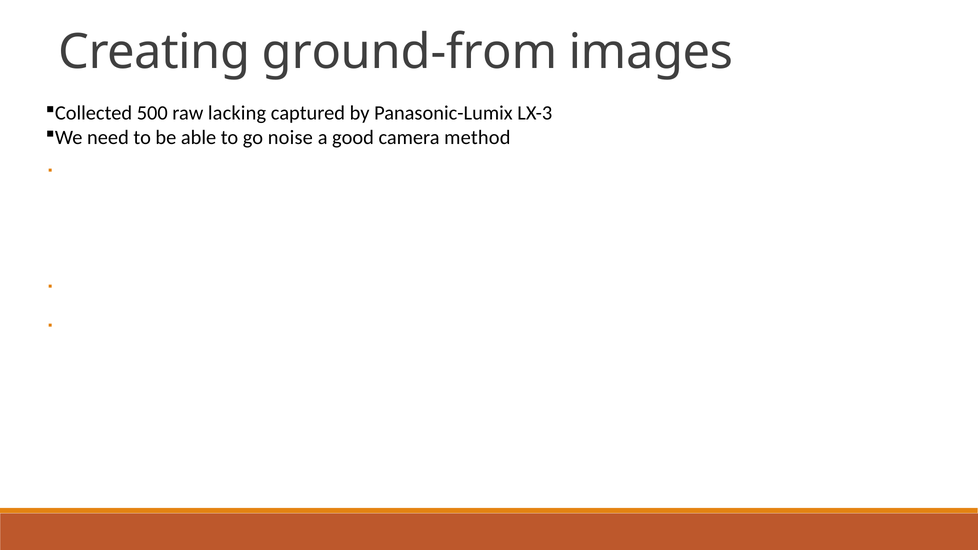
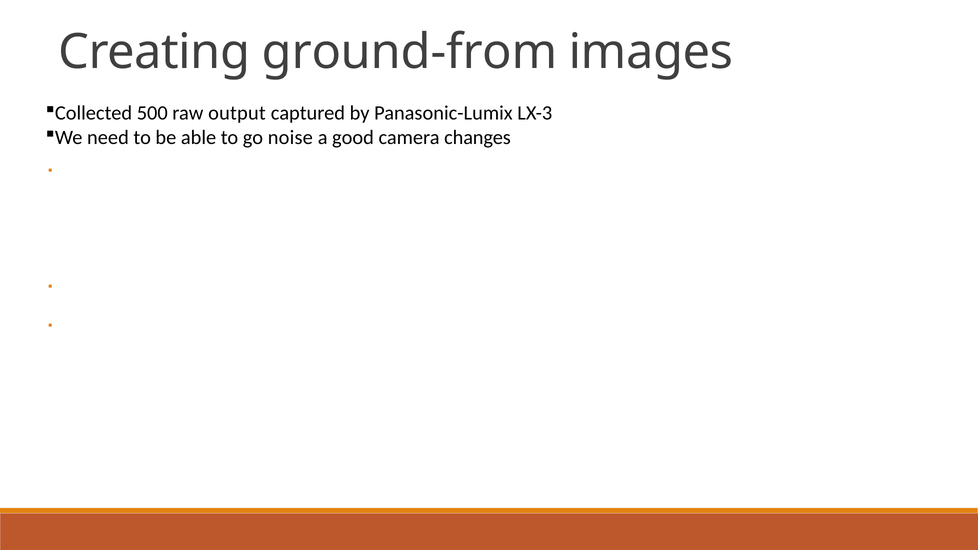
lacking: lacking -> output
method: method -> changes
